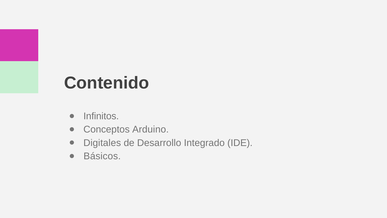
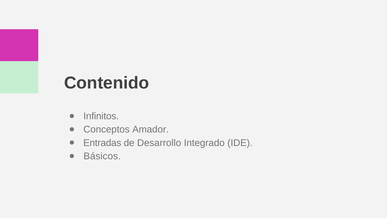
Arduino: Arduino -> Amador
Digitales: Digitales -> Entradas
